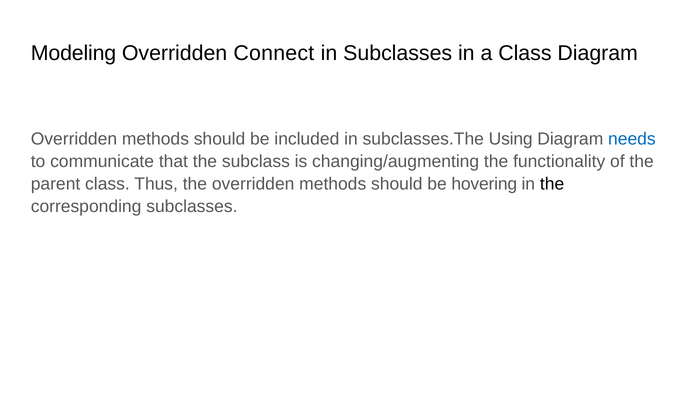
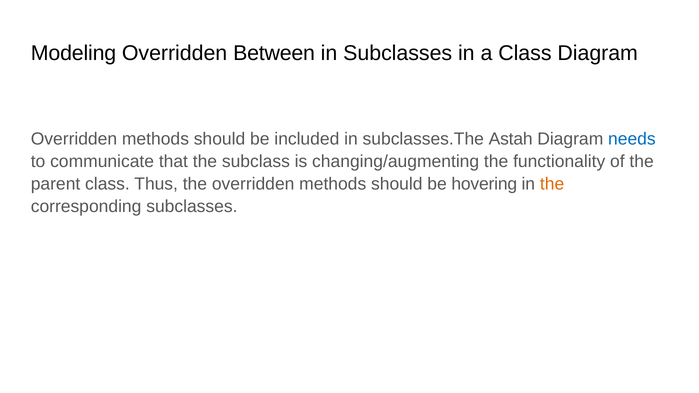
Connect: Connect -> Between
Using: Using -> Astah
the at (552, 184) colour: black -> orange
